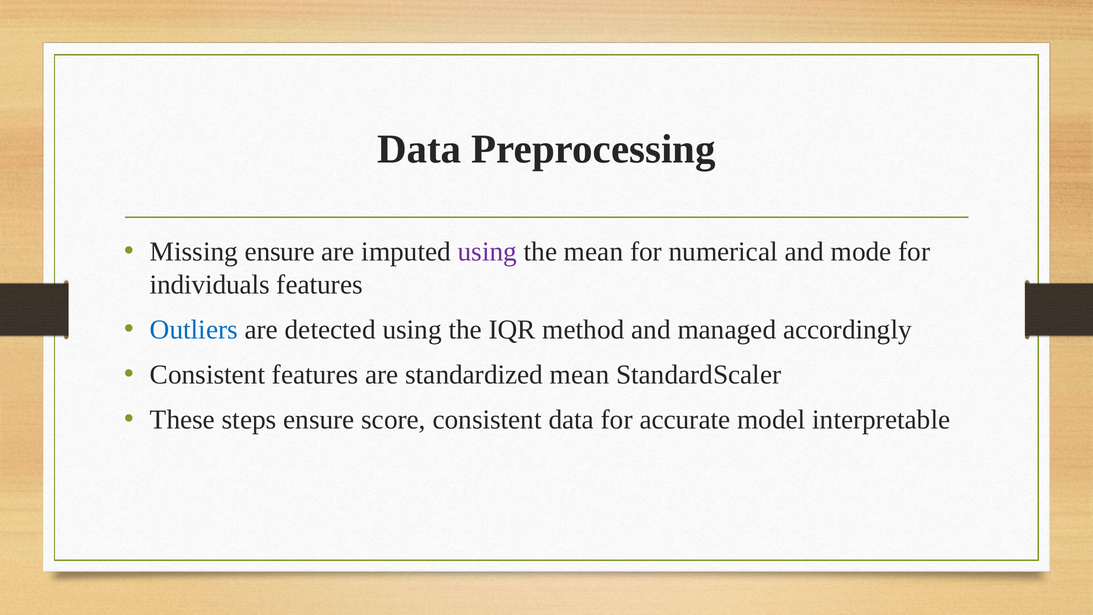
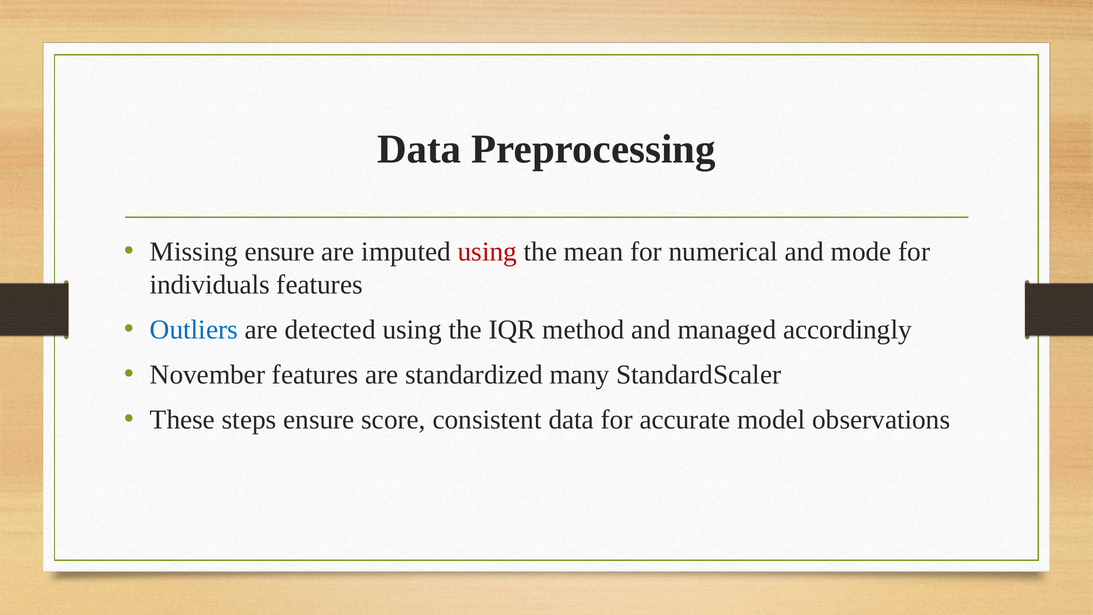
using at (487, 252) colour: purple -> red
Consistent at (208, 375): Consistent -> November
standardized mean: mean -> many
interpretable: interpretable -> observations
